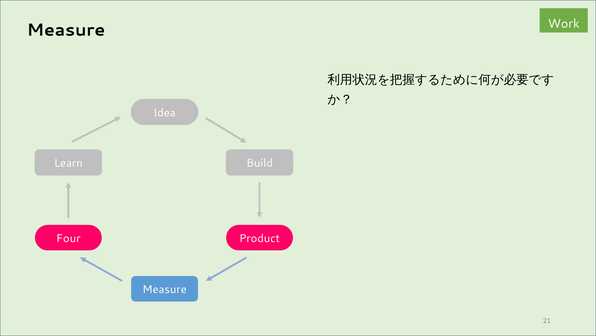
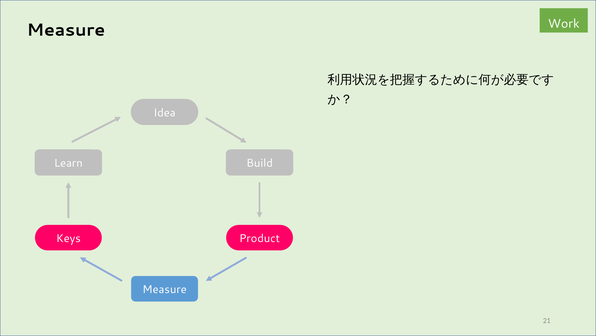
Four: Four -> Keys
